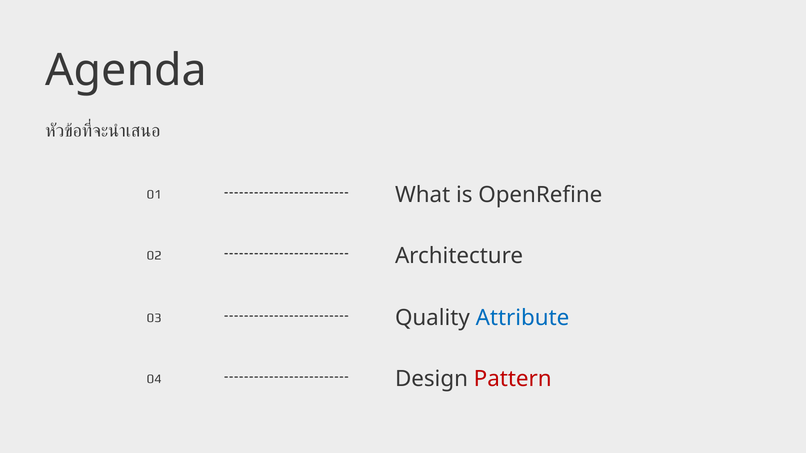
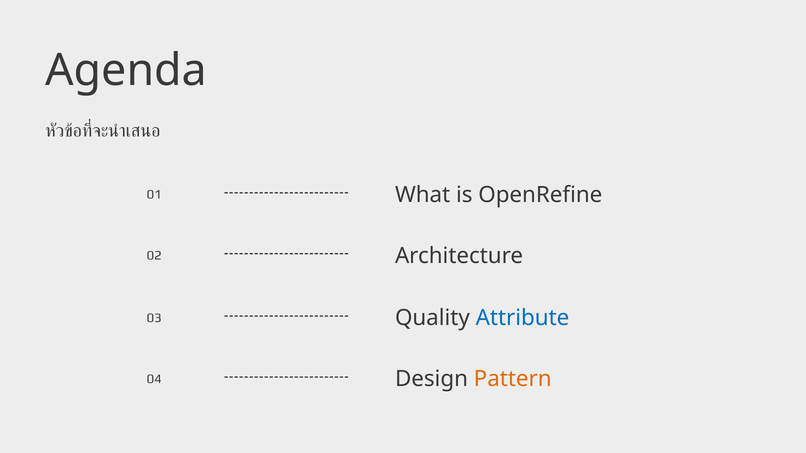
Pattern colour: red -> orange
